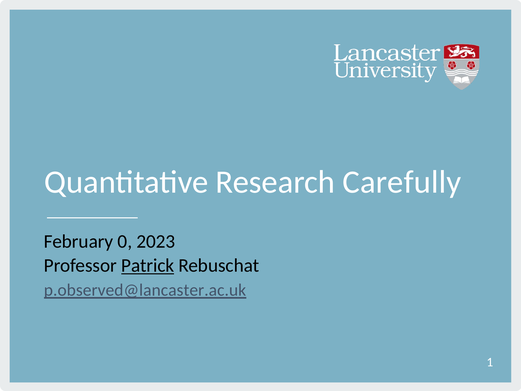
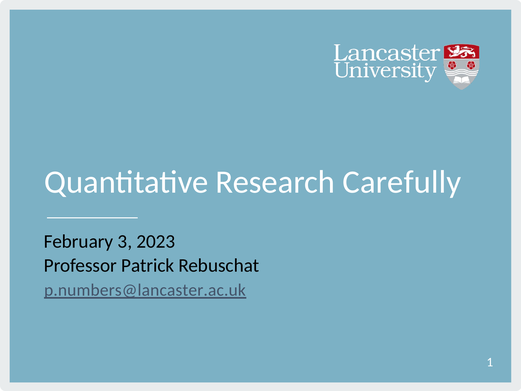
0: 0 -> 3
Patrick underline: present -> none
p.observed@lancaster.ac.uk: p.observed@lancaster.ac.uk -> p.numbers@lancaster.ac.uk
